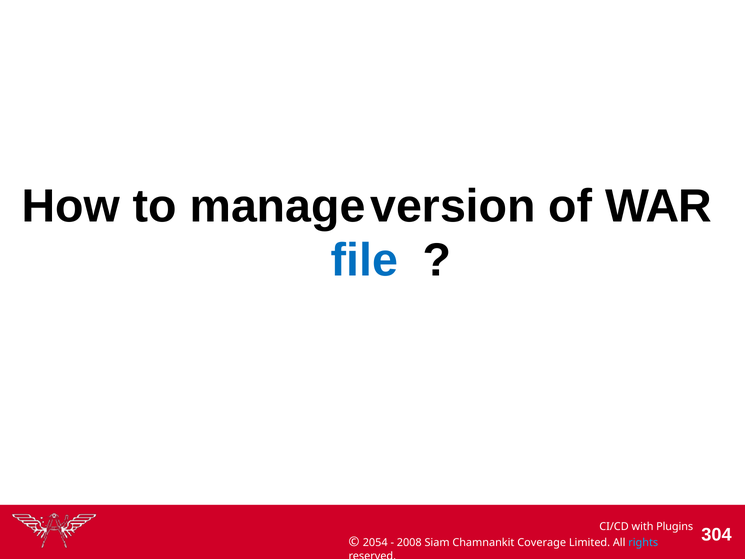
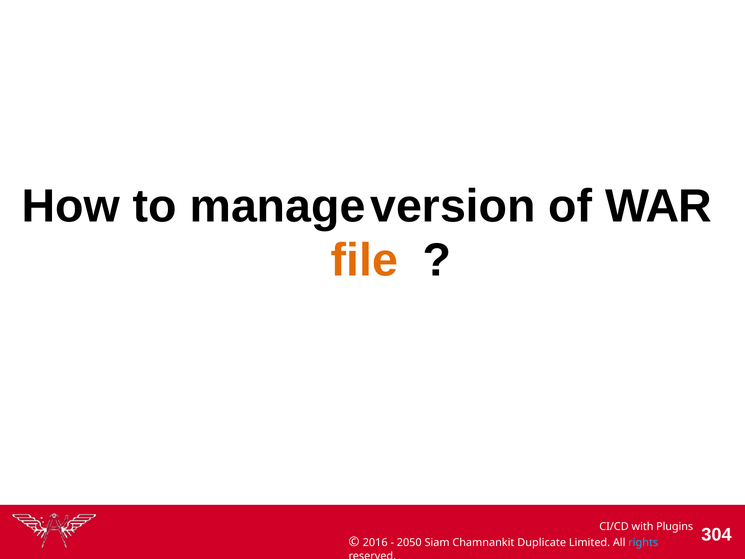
file colour: blue -> orange
2054: 2054 -> 2016
2008: 2008 -> 2050
Coverage: Coverage -> Duplicate
